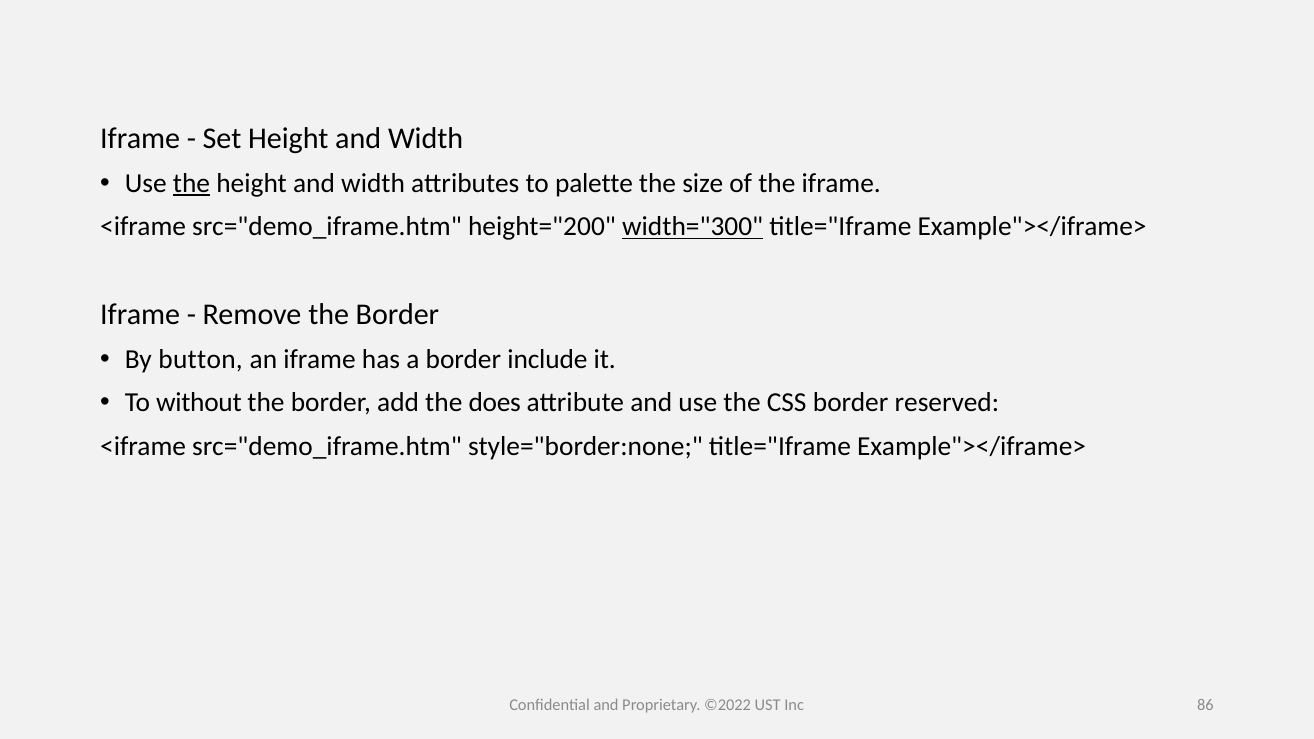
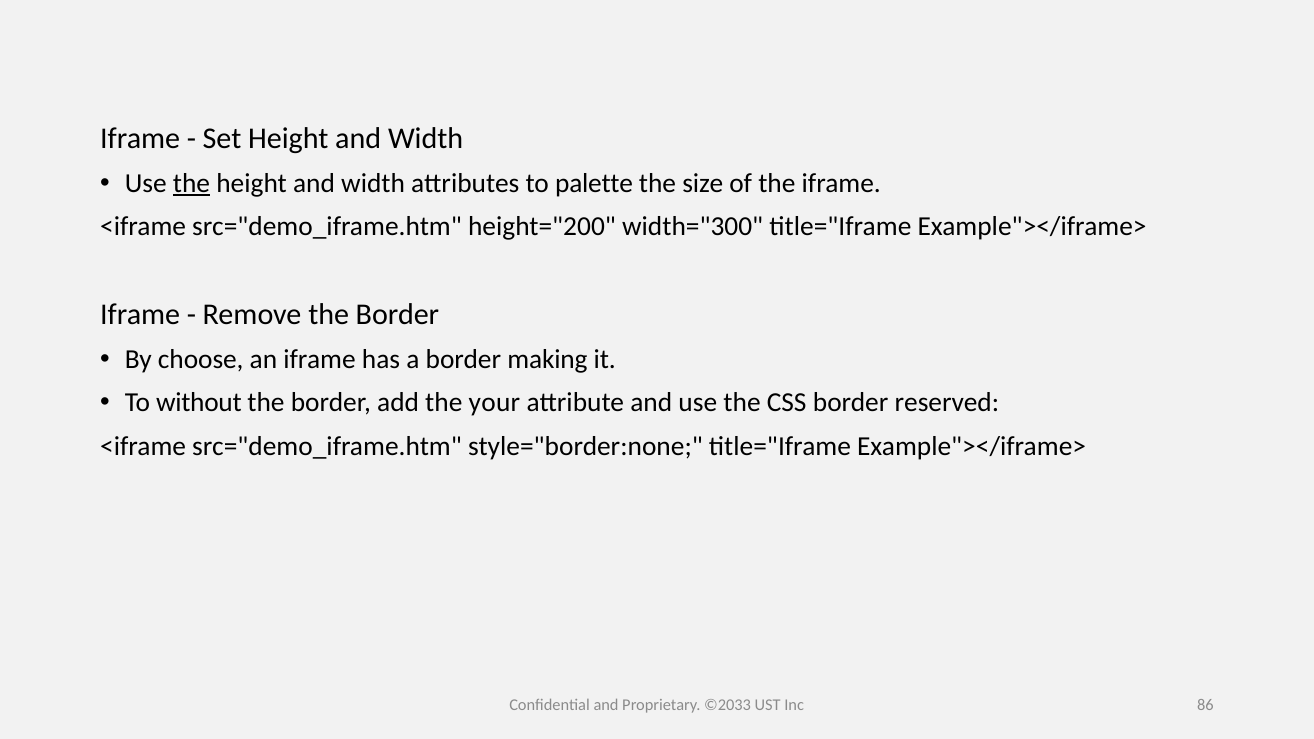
width="300 underline: present -> none
button: button -> choose
include: include -> making
does: does -> your
©2022: ©2022 -> ©2033
